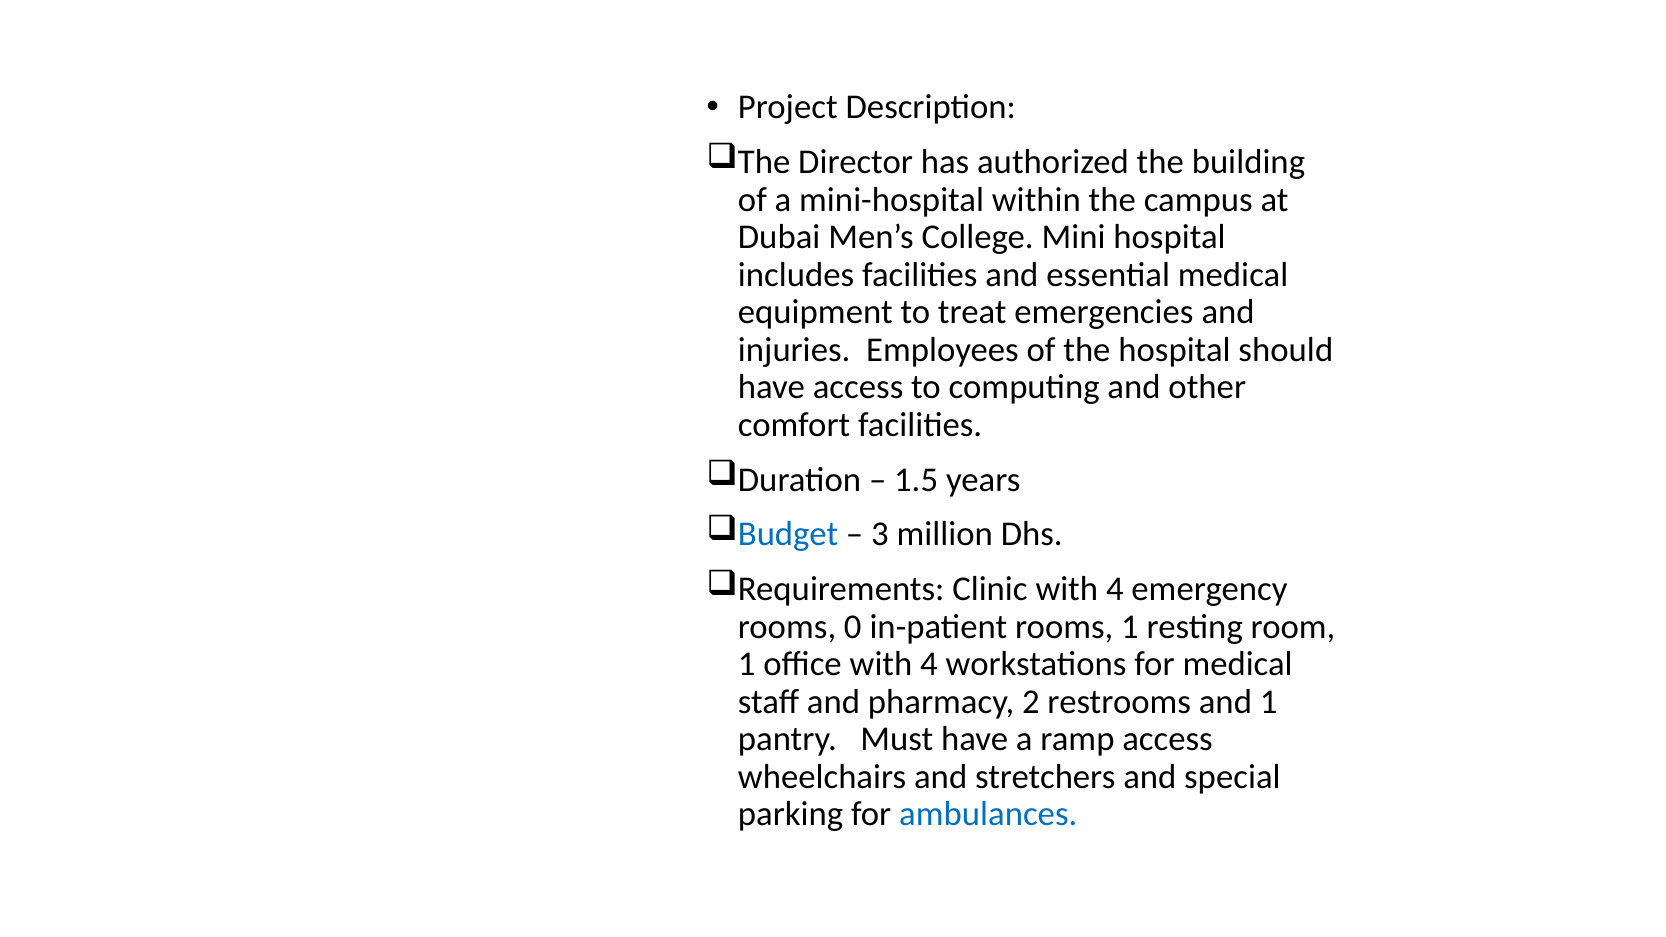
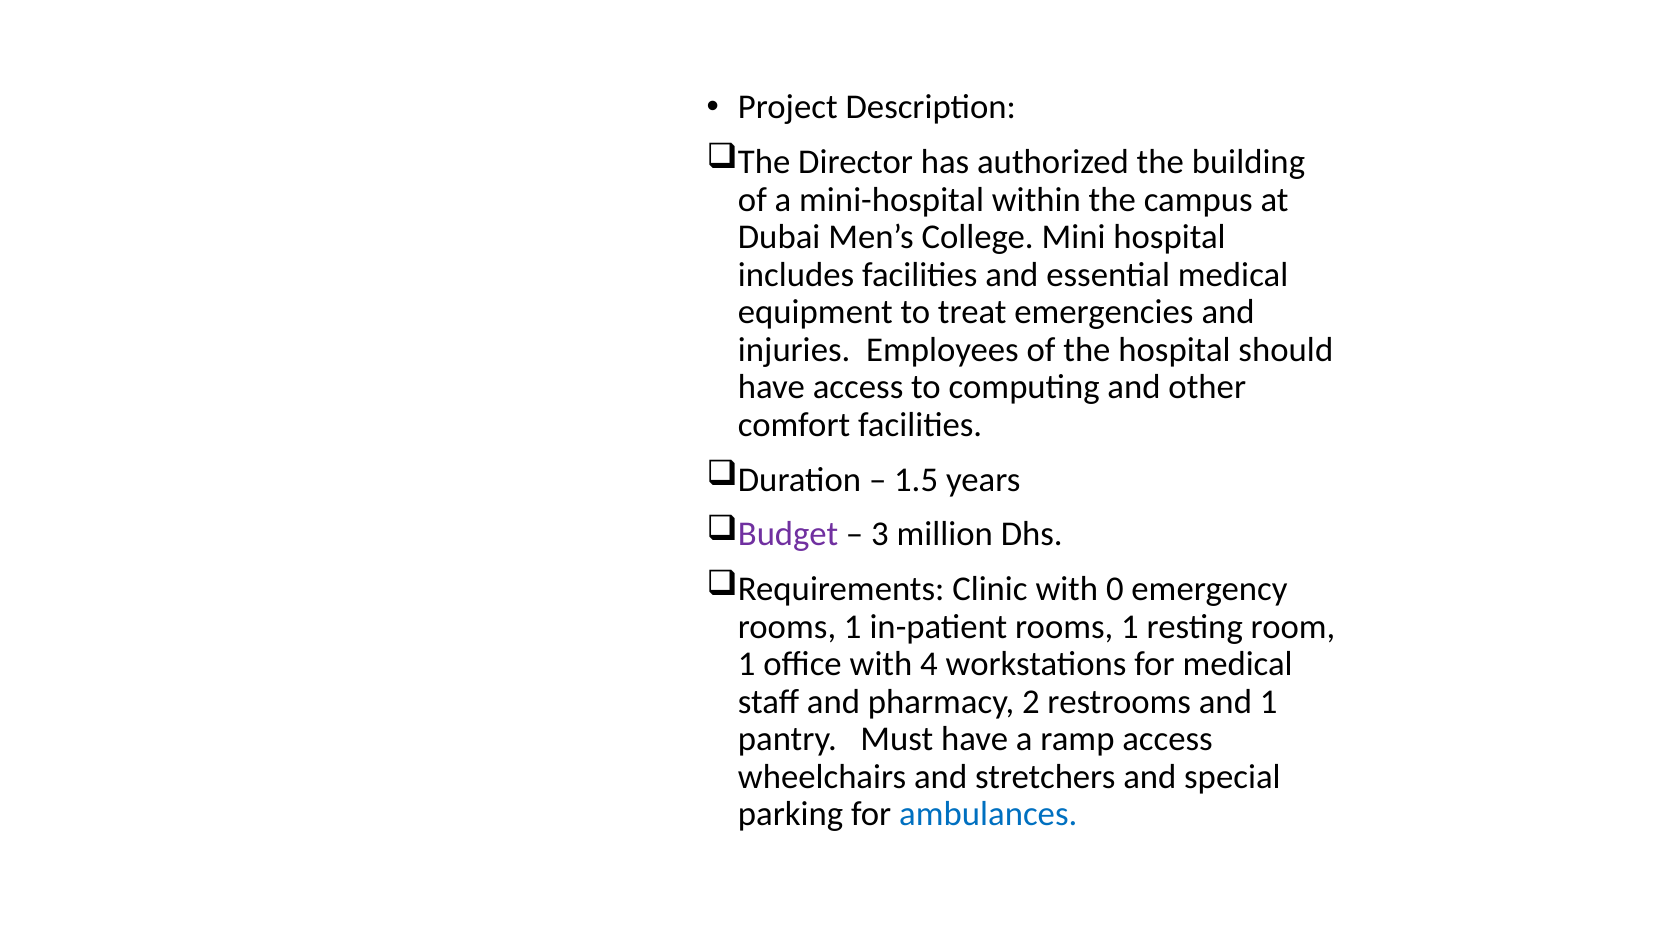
Budget colour: blue -> purple
Clinic with 4: 4 -> 0
0 at (853, 627): 0 -> 1
